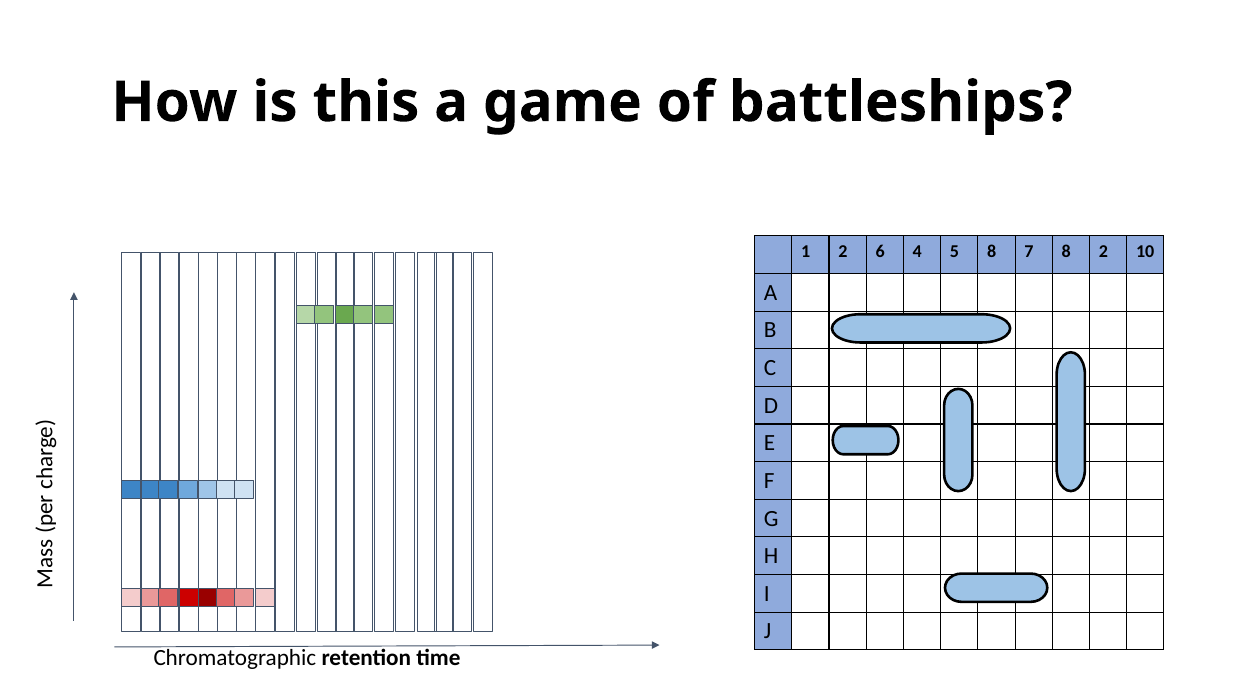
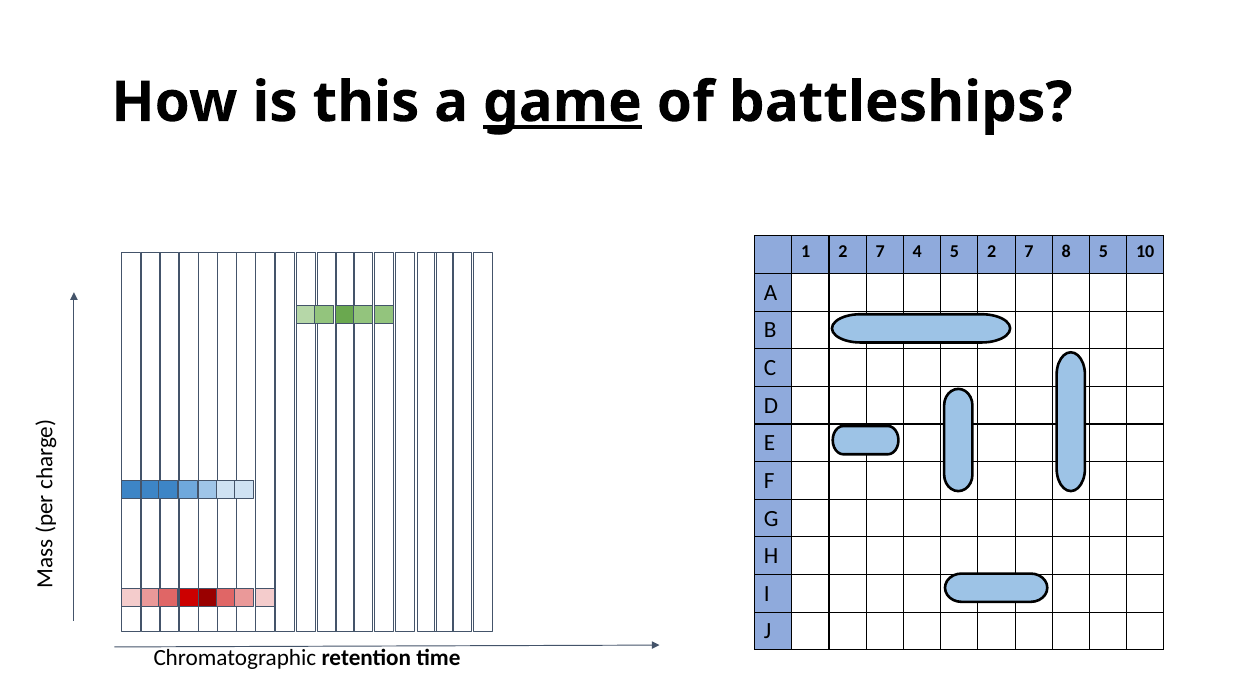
game underline: none -> present
1 2 6: 6 -> 7
5 8: 8 -> 2
8 2: 2 -> 5
